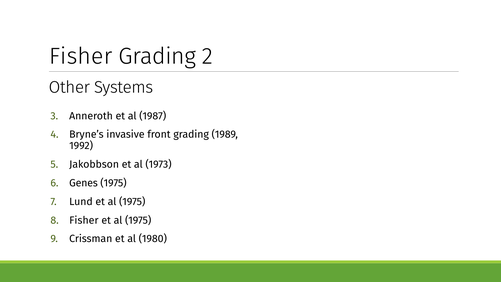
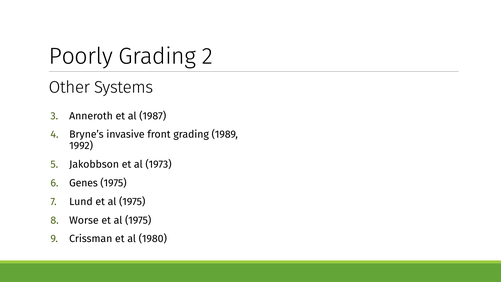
Fisher at (81, 56): Fisher -> Poorly
Fisher at (84, 220): Fisher -> Worse
